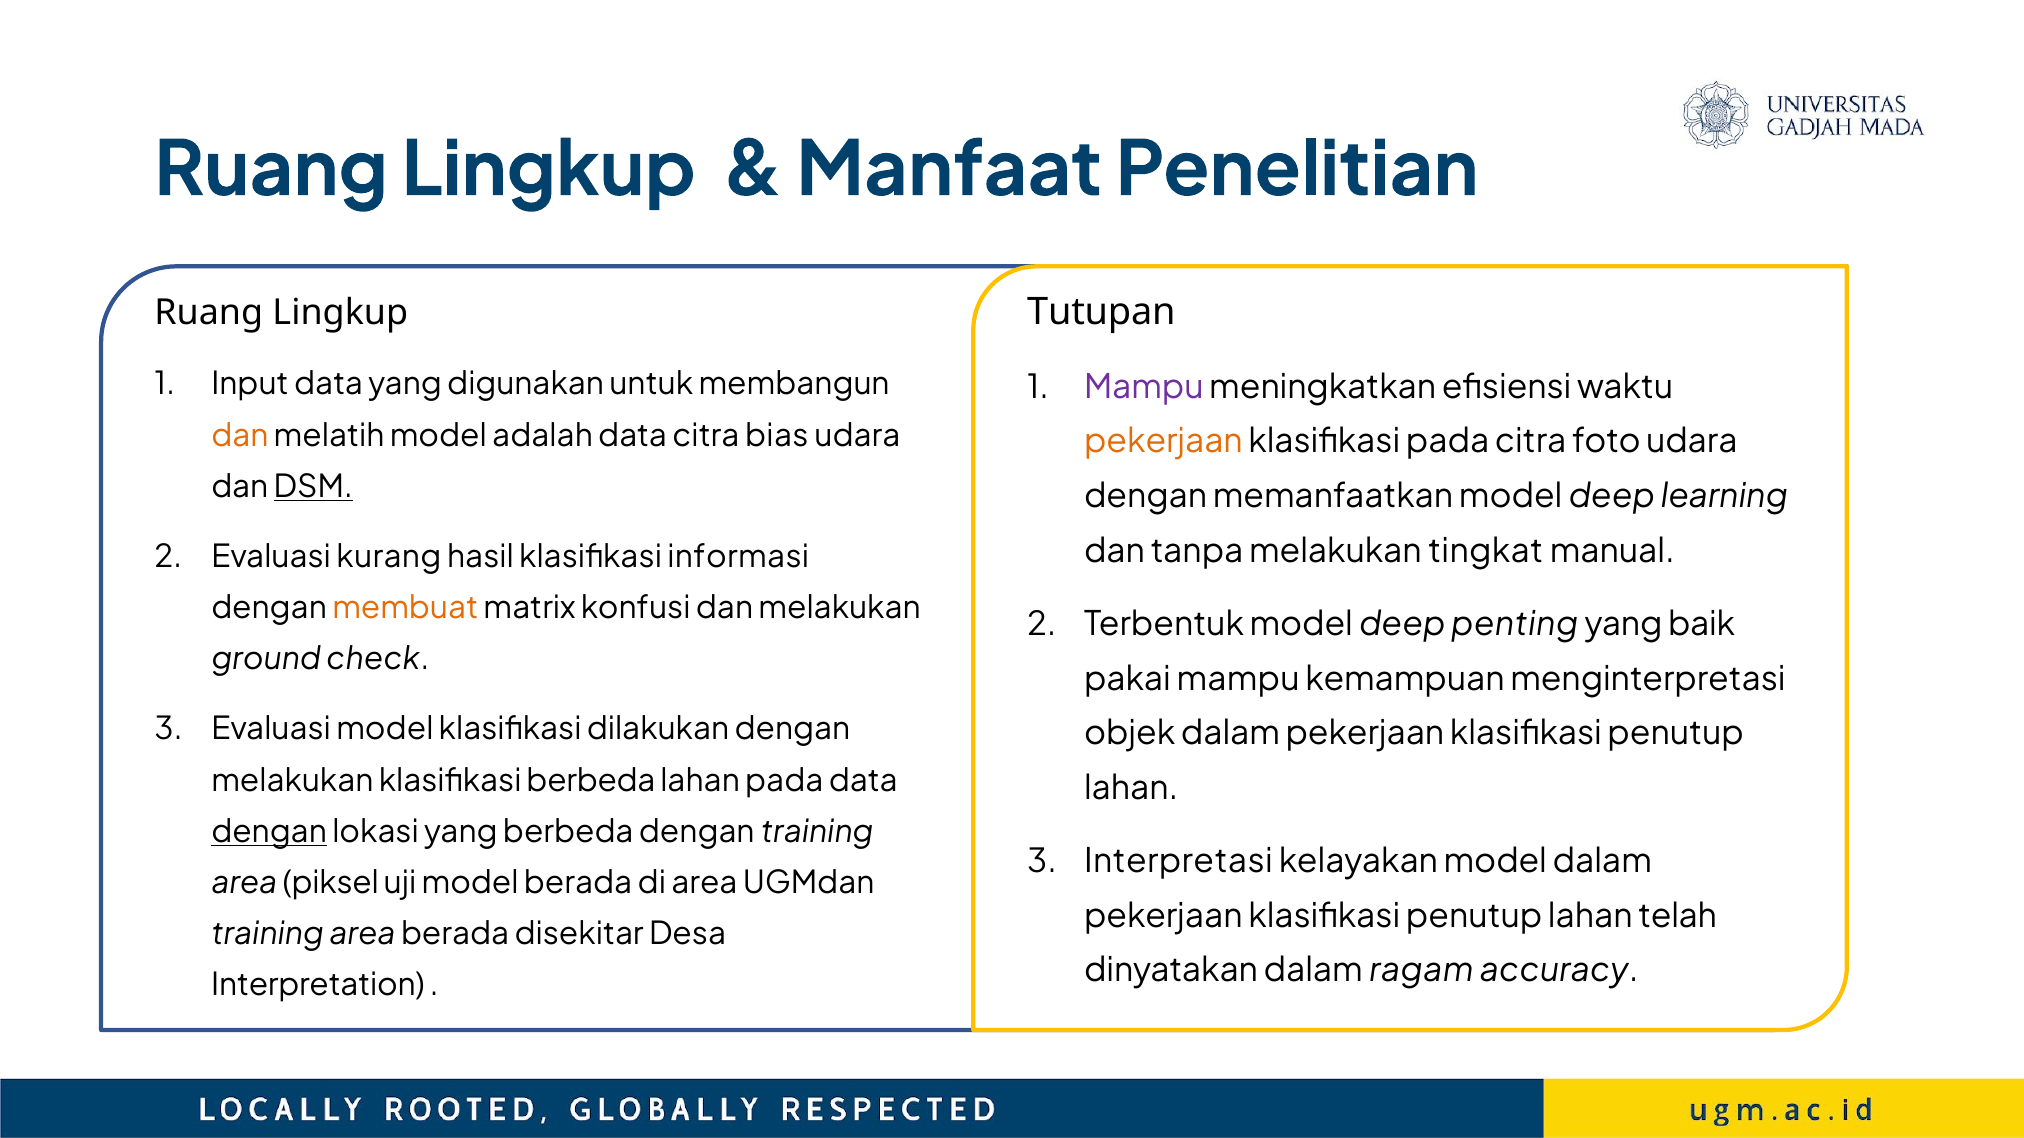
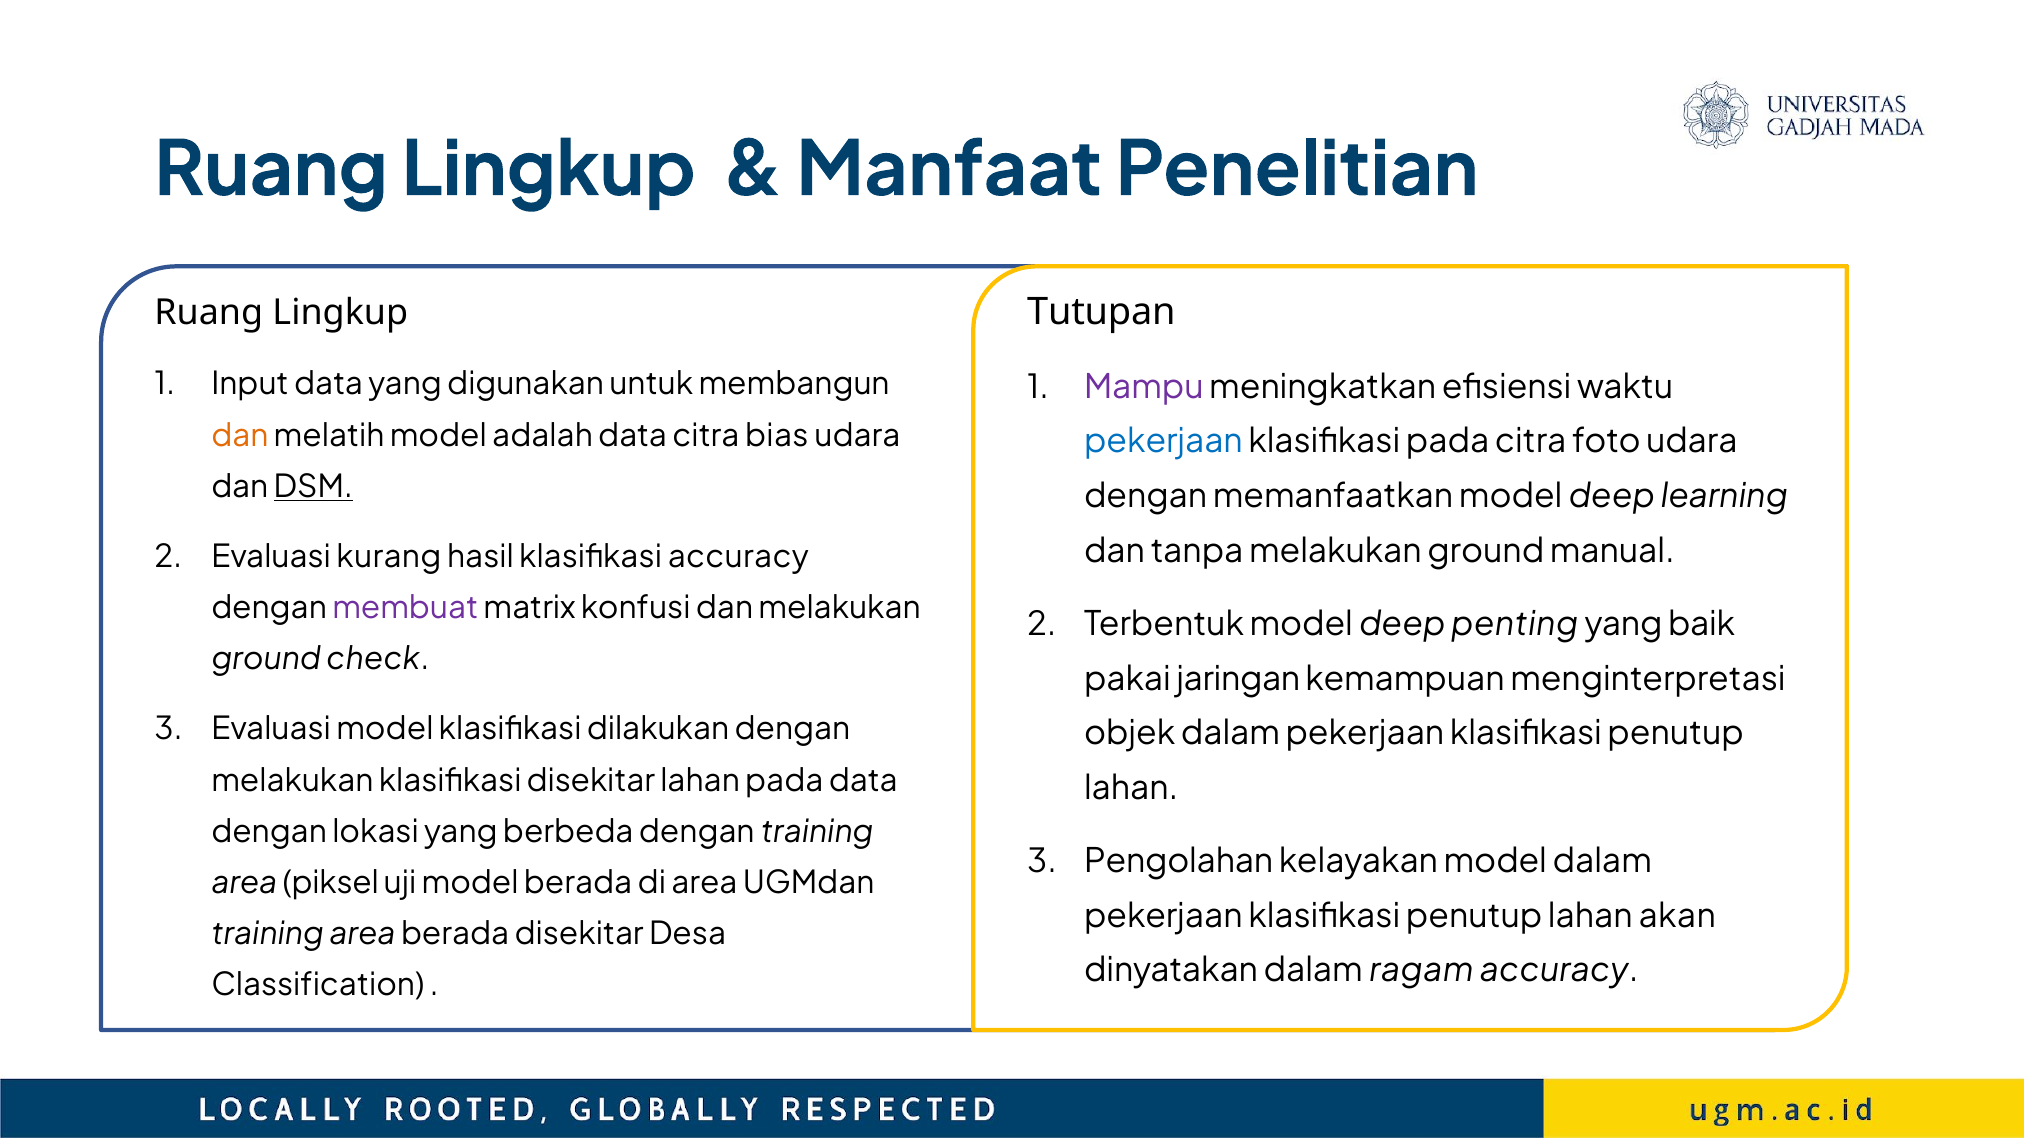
pekerjaan at (1163, 442) colour: orange -> blue
tanpa melakukan tingkat: tingkat -> ground
klasifikasi informasi: informasi -> accuracy
membuat colour: orange -> purple
pakai mampu: mampu -> jaringan
klasifikasi berbeda: berbeda -> disekitar
dengan at (269, 832) underline: present -> none
Interpretasi: Interpretasi -> Pengolahan
telah: telah -> akan
Interpretation: Interpretation -> Classification
